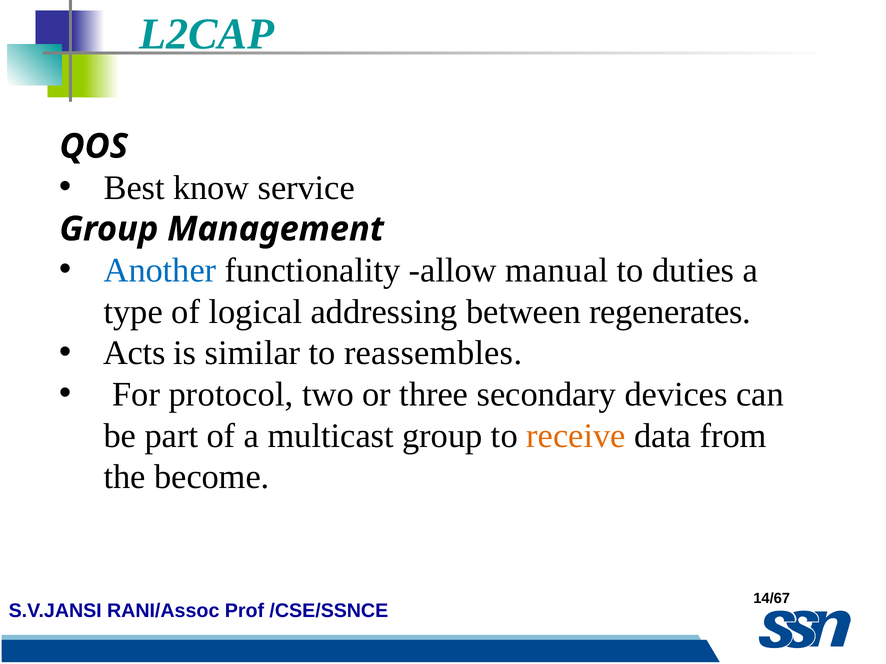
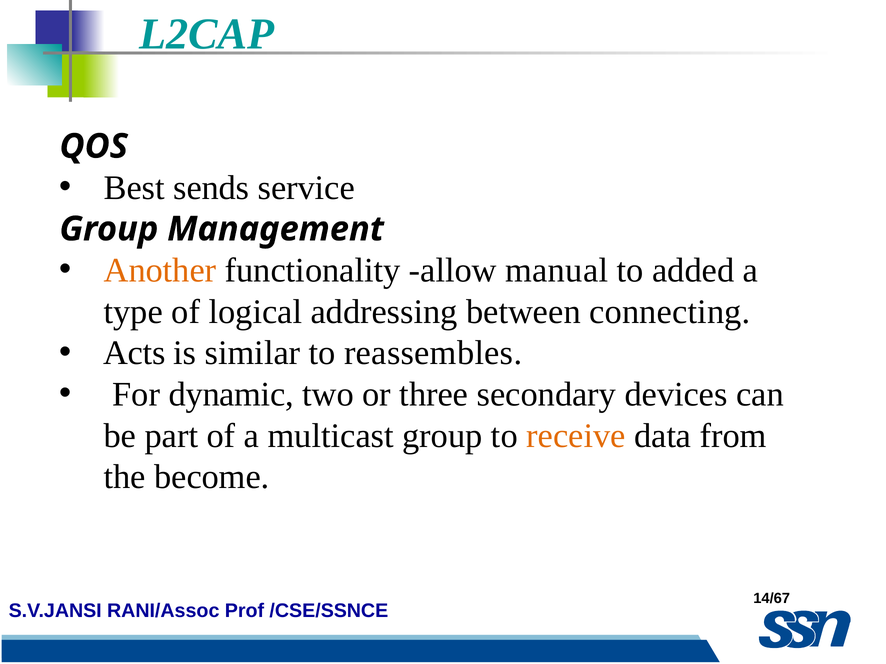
know: know -> sends
Another colour: blue -> orange
duties: duties -> added
regenerates: regenerates -> connecting
protocol: protocol -> dynamic
